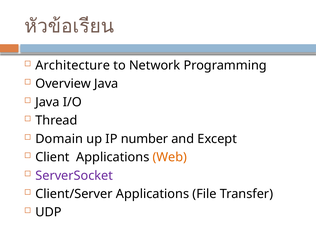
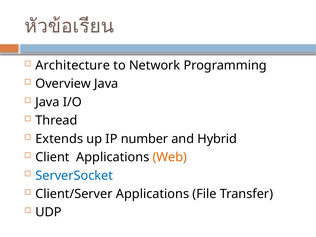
Domain: Domain -> Extends
Except: Except -> Hybrid
ServerSocket colour: purple -> blue
